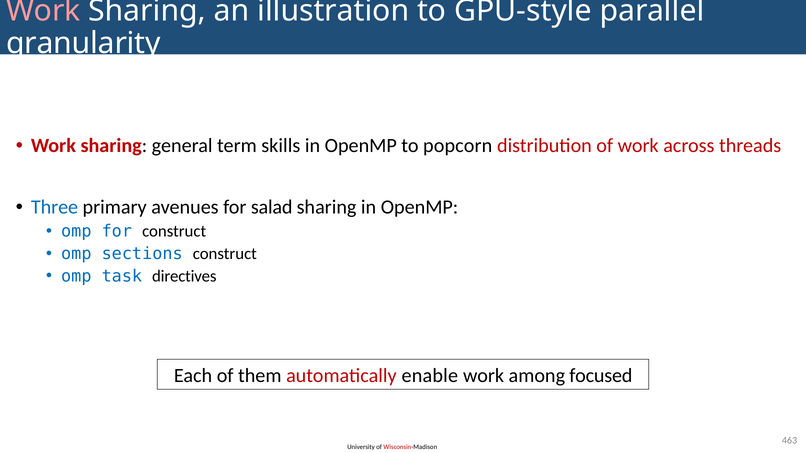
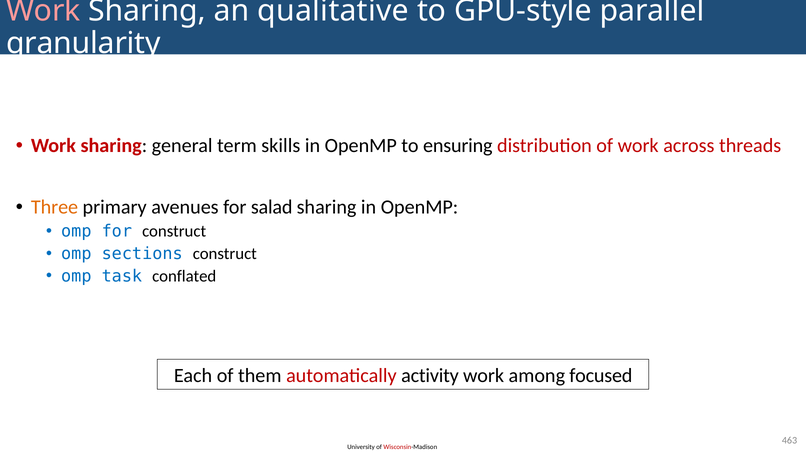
illustration: illustration -> qualitative
popcorn: popcorn -> ensuring
Three colour: blue -> orange
directives: directives -> conflated
enable: enable -> activity
